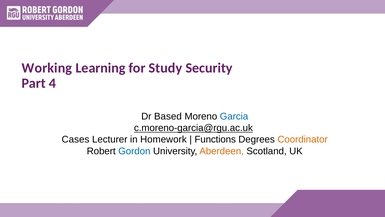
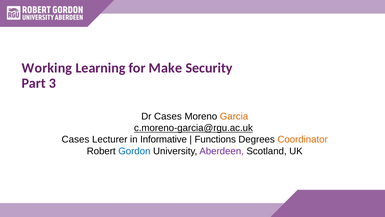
Study: Study -> Make
4: 4 -> 3
Dr Based: Based -> Cases
Garcia colour: blue -> orange
Homework: Homework -> Informative
Aberdeen colour: orange -> purple
